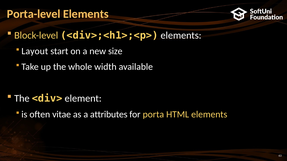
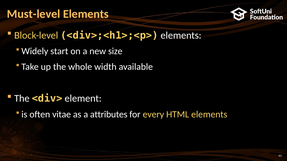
Porta-level: Porta-level -> Must-level
Layout: Layout -> Widely
porta: porta -> every
